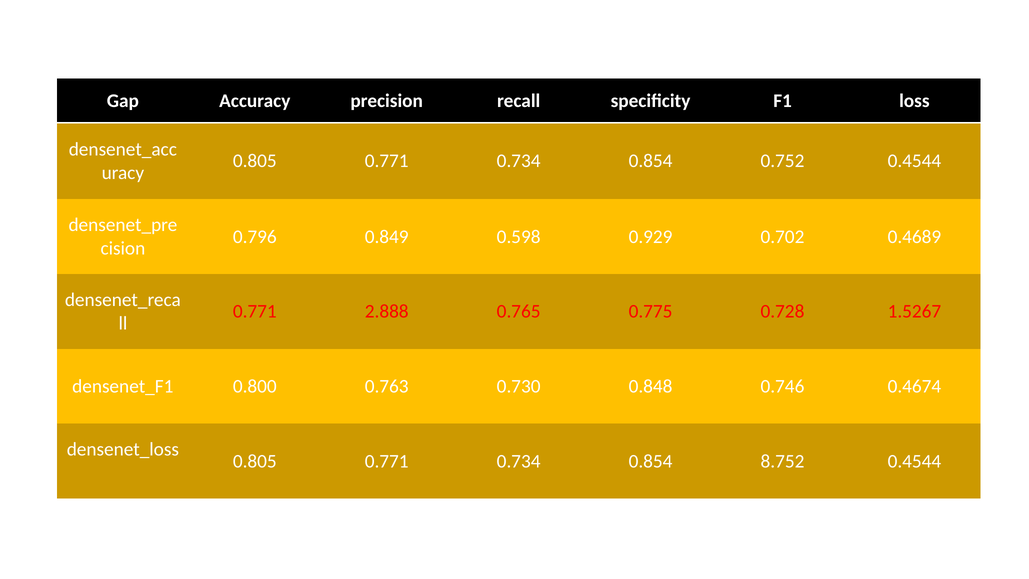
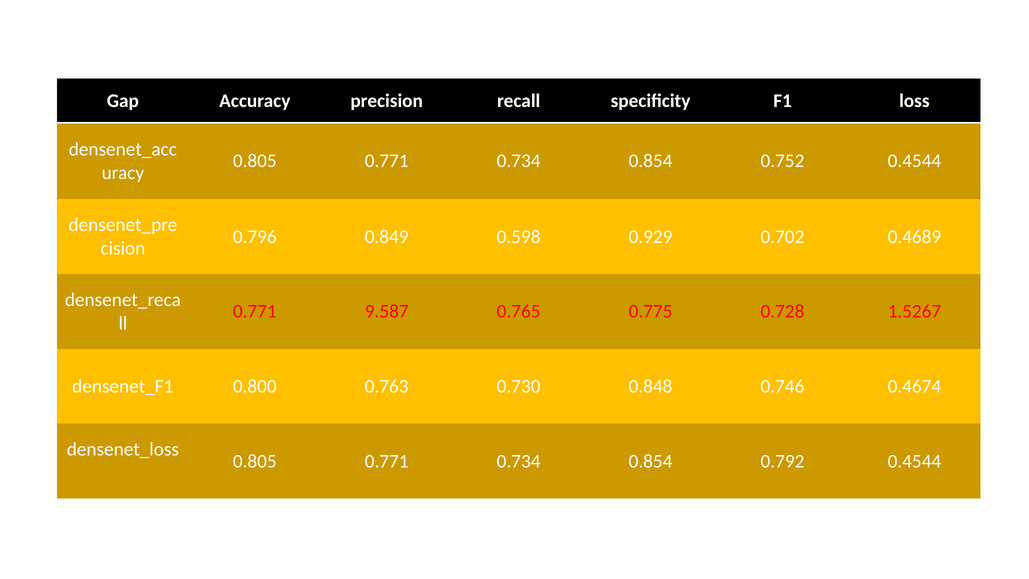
2.888: 2.888 -> 9.587
8.752: 8.752 -> 0.792
